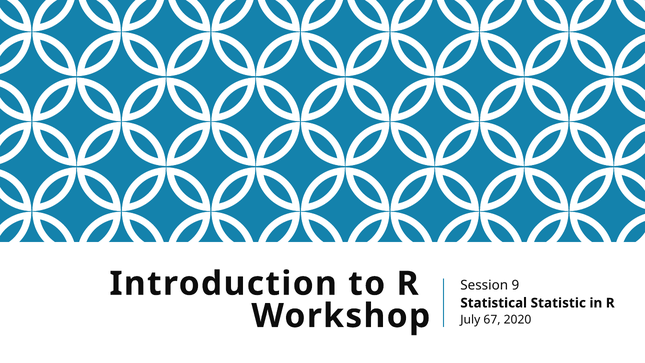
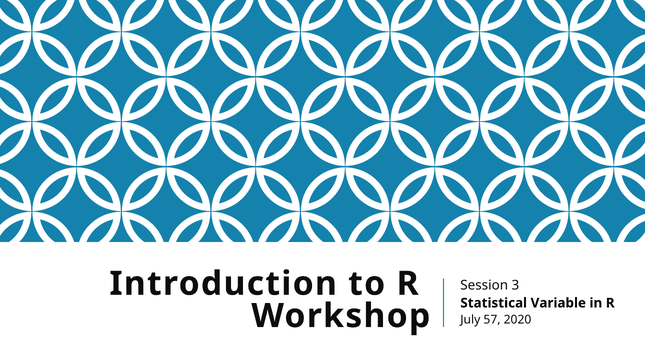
9: 9 -> 3
Statistic: Statistic -> Variable
67: 67 -> 57
